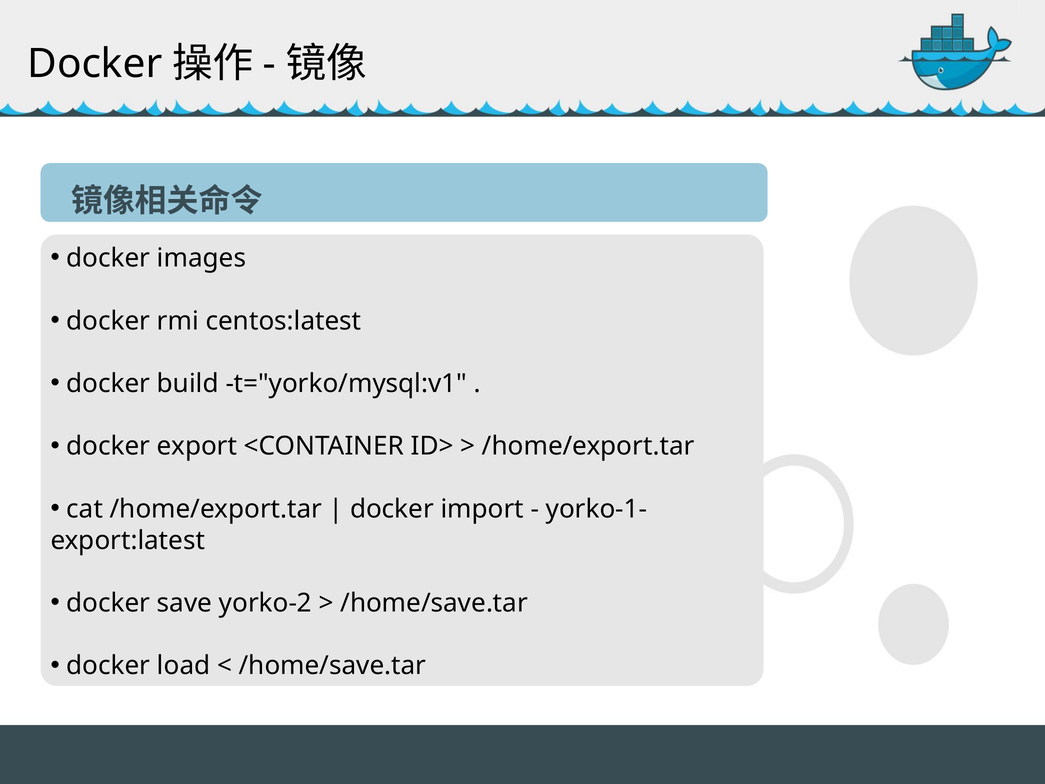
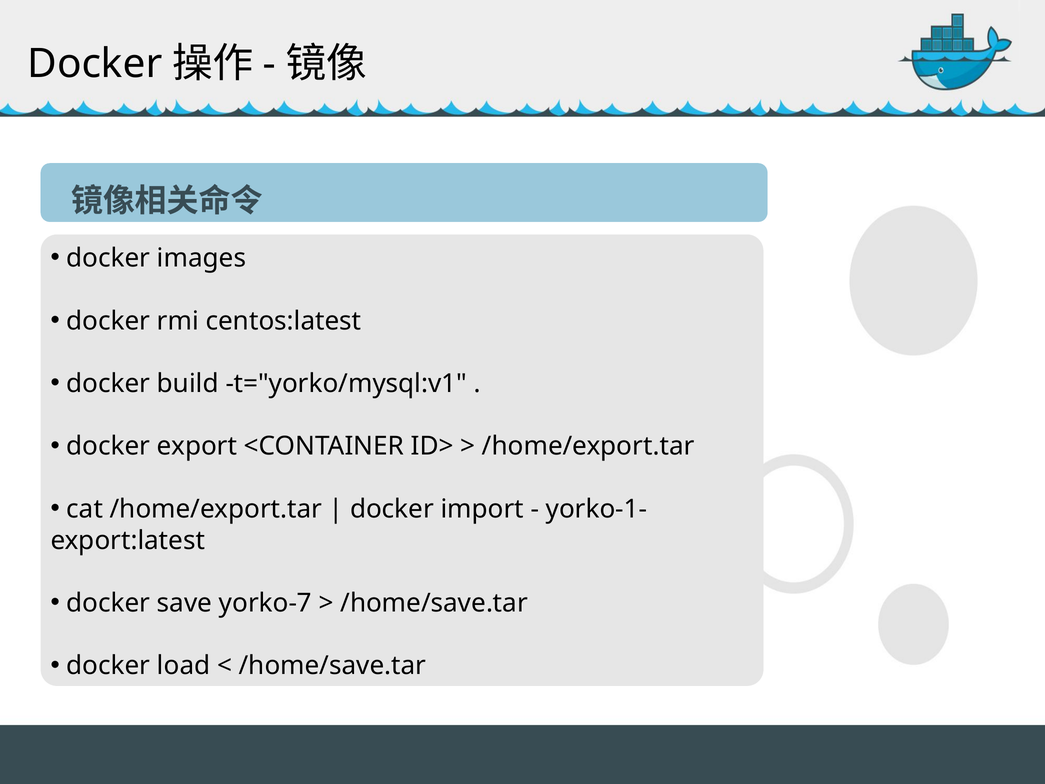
yorko-2: yorko-2 -> yorko-7
